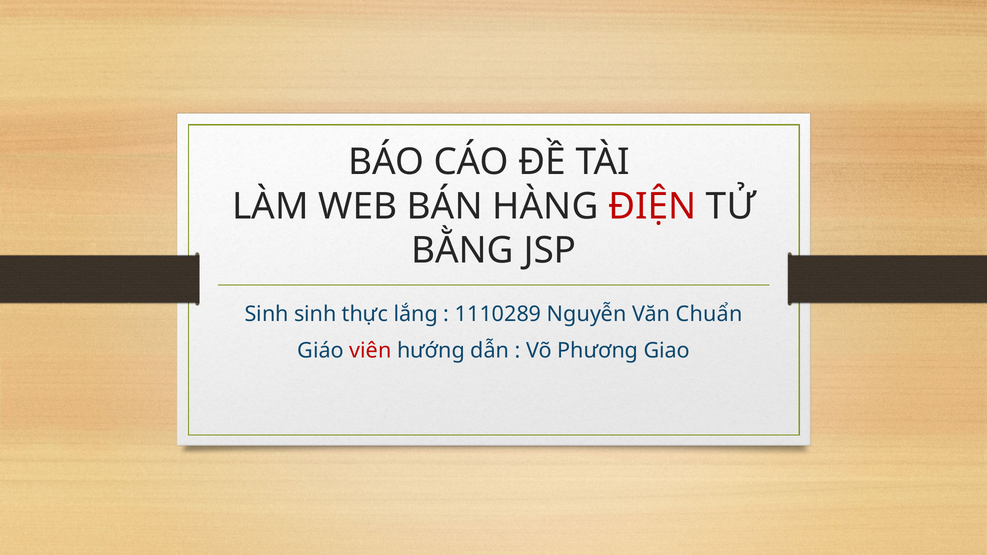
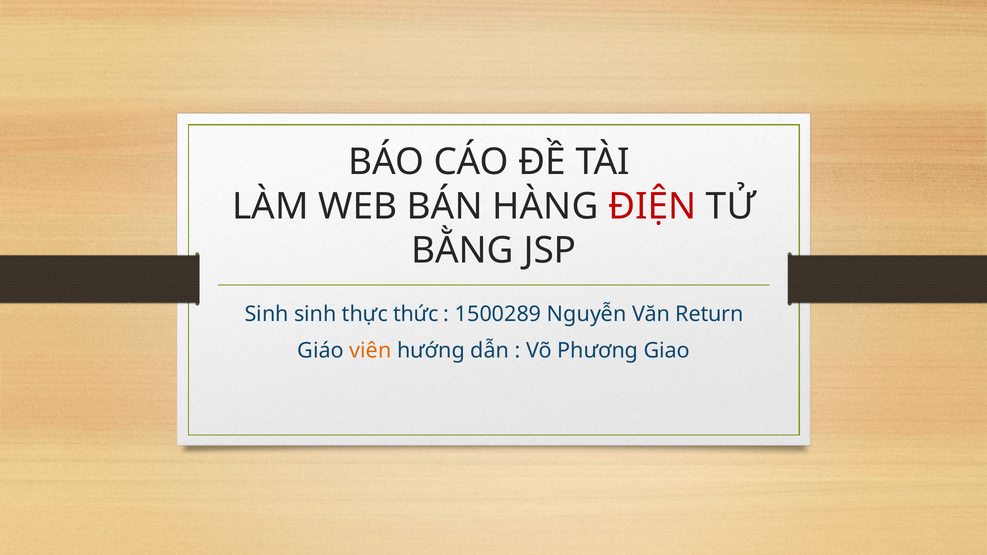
lắng: lắng -> thức
1110289: 1110289 -> 1500289
Chuẩn: Chuẩn -> Return
viên colour: red -> orange
